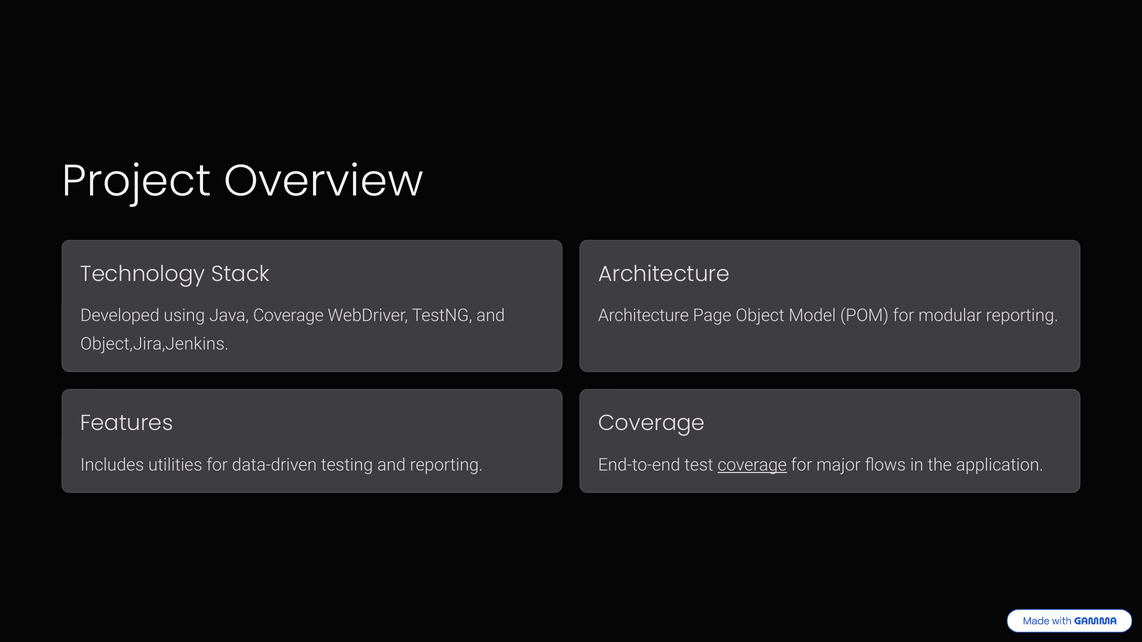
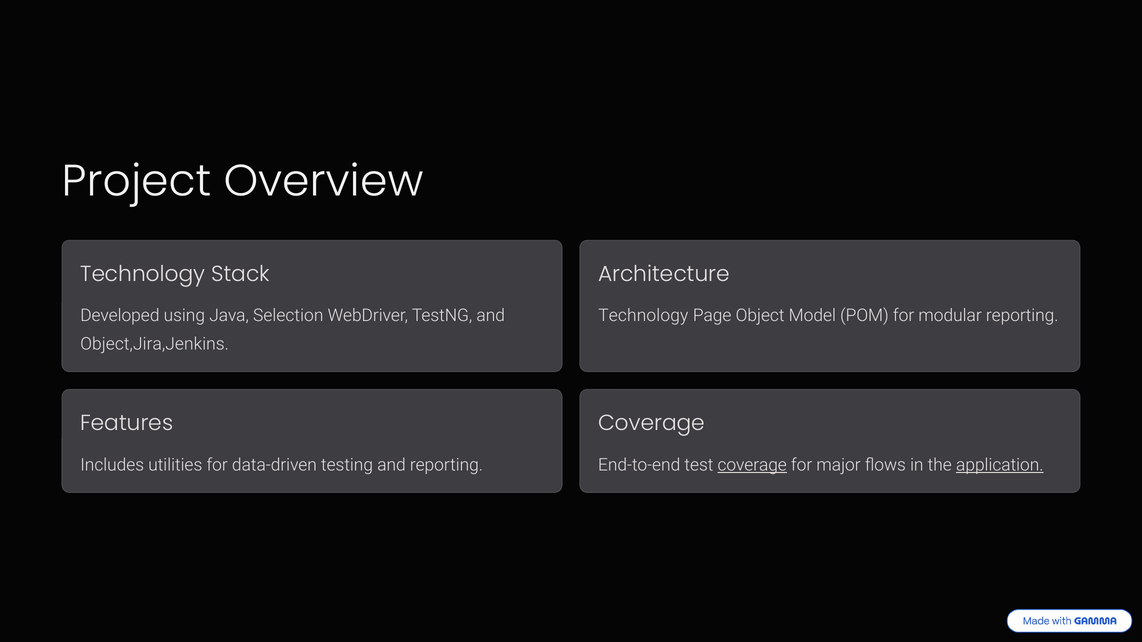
Java Coverage: Coverage -> Selection
Architecture at (643, 316): Architecture -> Technology
application underline: none -> present
